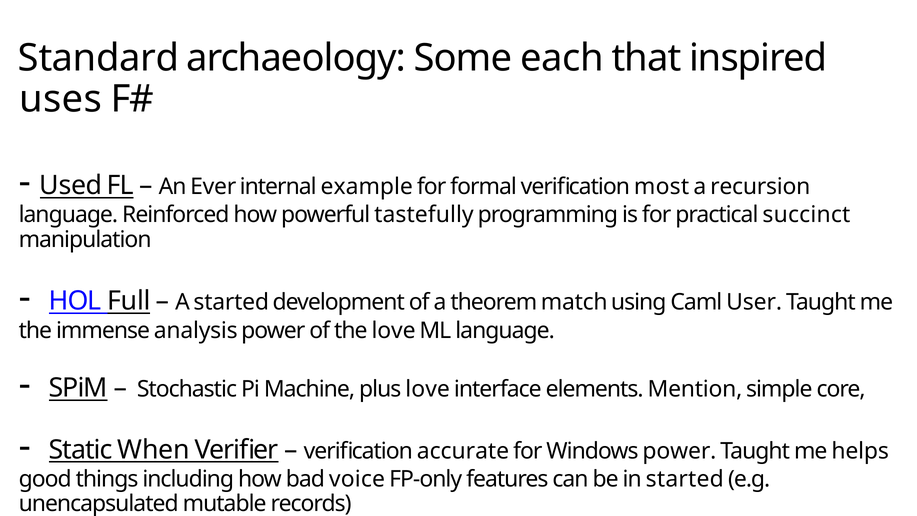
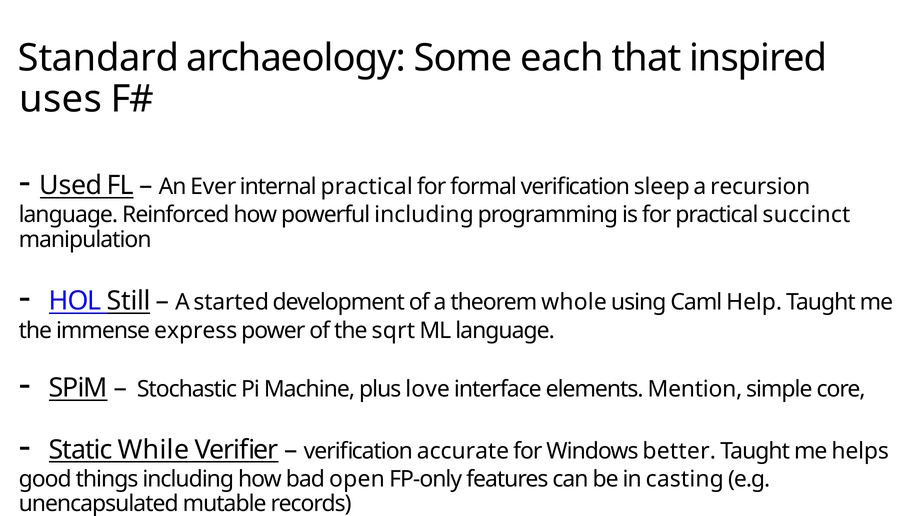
internal example: example -> practical
most: most -> sleep
powerful tastefully: tastefully -> including
Full: Full -> Still
match: match -> whole
User: User -> Help
analysis: analysis -> express
the love: love -> sqrt
When: When -> While
Windows power: power -> better
voice: voice -> open
in started: started -> casting
